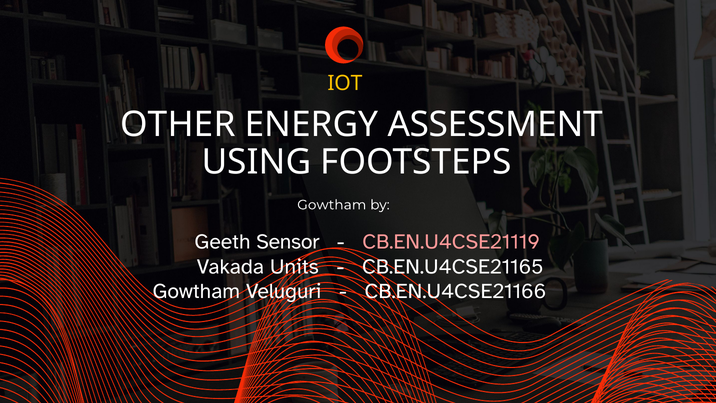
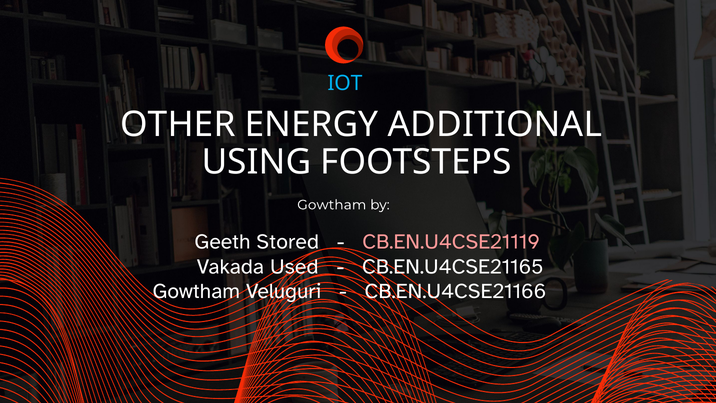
IOT colour: yellow -> light blue
ASSESSMENT: ASSESSMENT -> ADDITIONAL
Sensor: Sensor -> Stored
Units: Units -> Used
